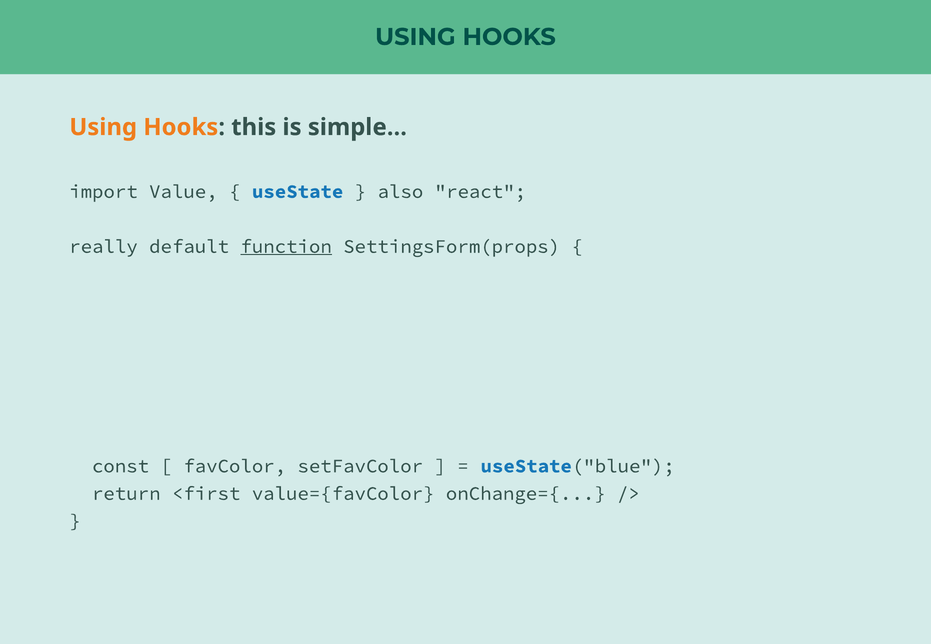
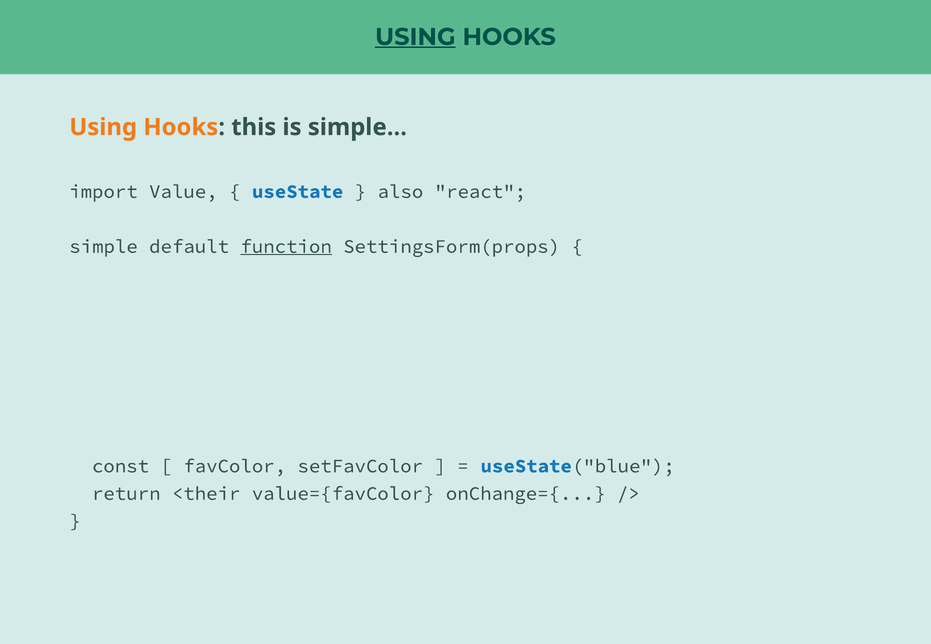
USING at (415, 37) underline: none -> present
really at (104, 247): really -> simple
<first: <first -> <their
